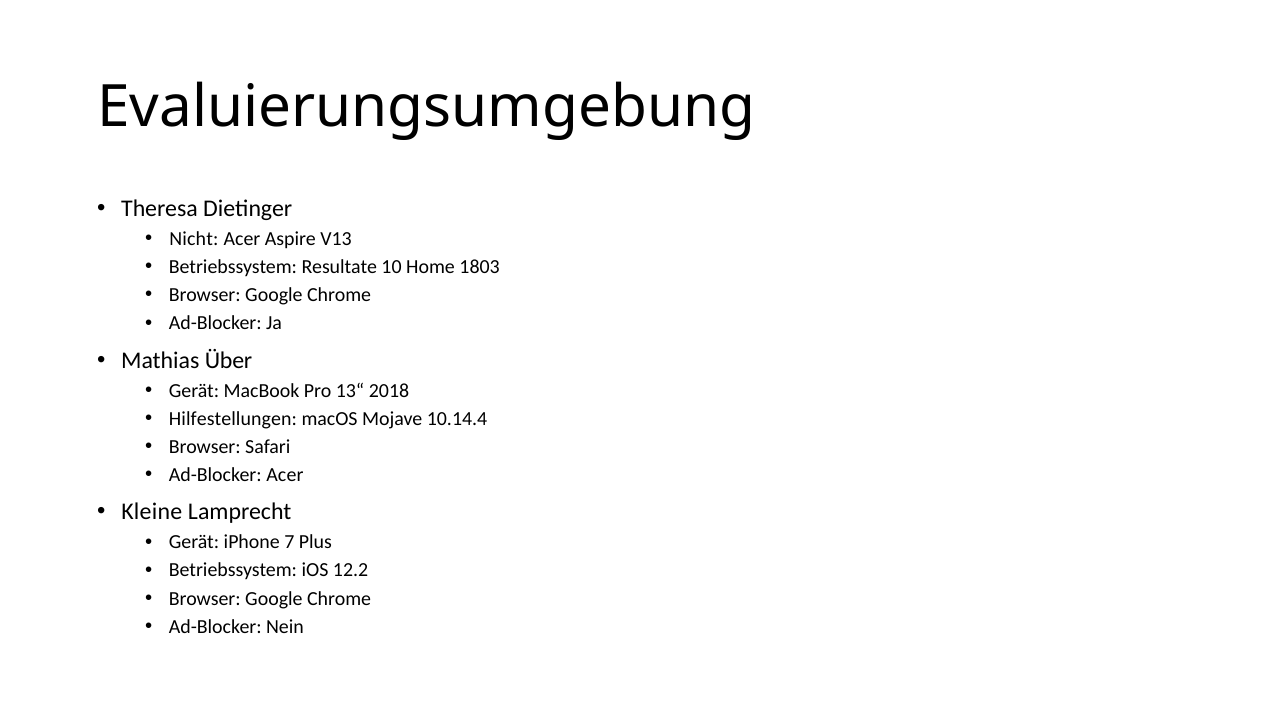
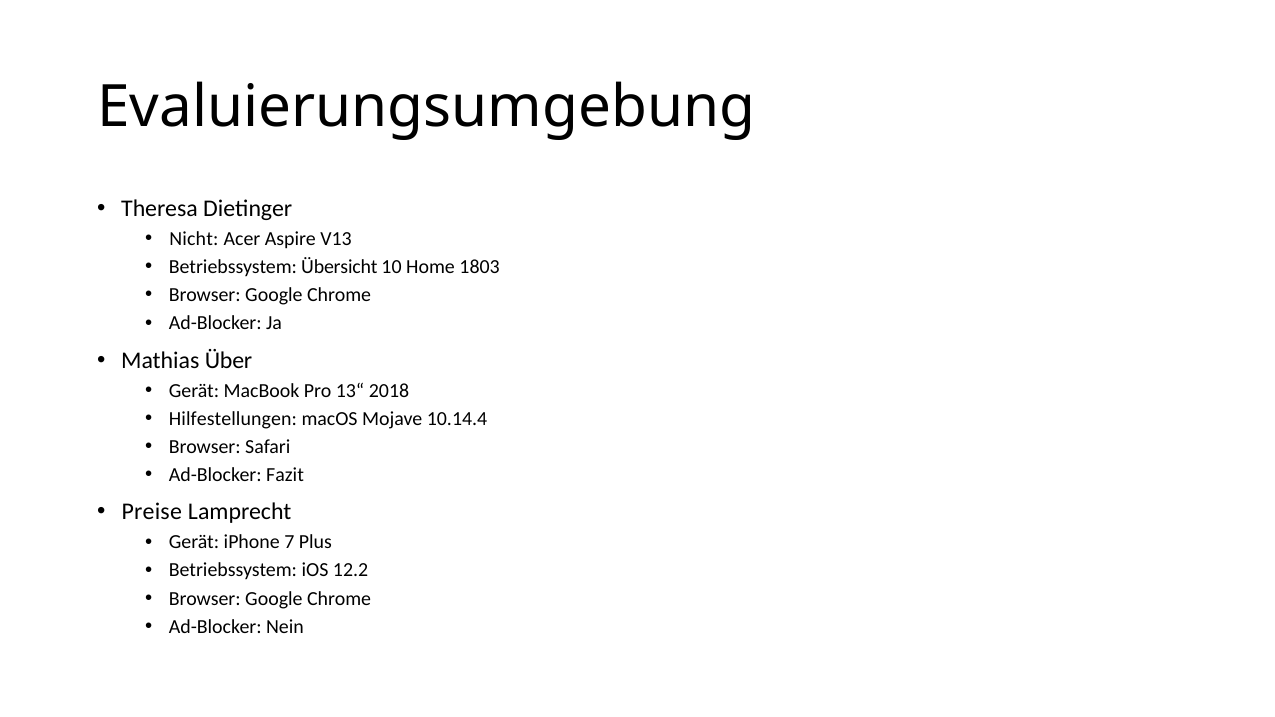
Resultate: Resultate -> Übersicht
Ad-Blocker Acer: Acer -> Fazit
Kleine: Kleine -> Preise
